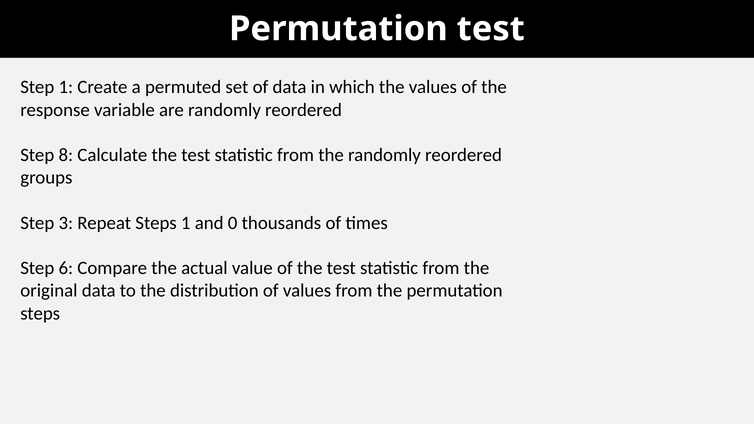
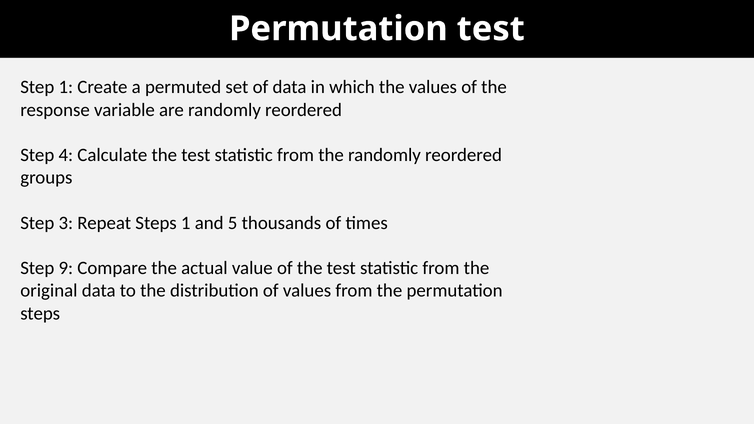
8: 8 -> 4
0: 0 -> 5
6: 6 -> 9
